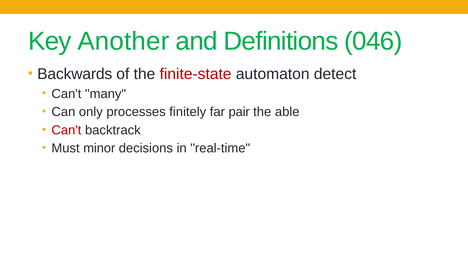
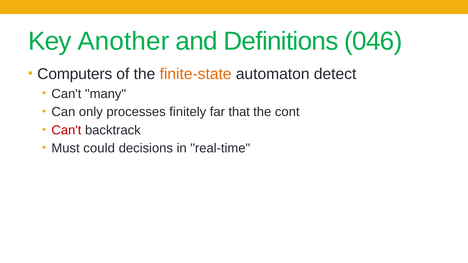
Backwards: Backwards -> Computers
finite-state colour: red -> orange
pair: pair -> that
able: able -> cont
minor: minor -> could
